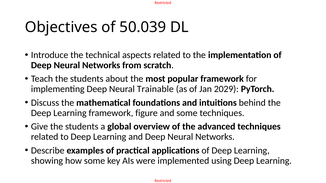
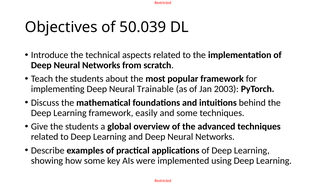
2029: 2029 -> 2003
figure: figure -> easily
